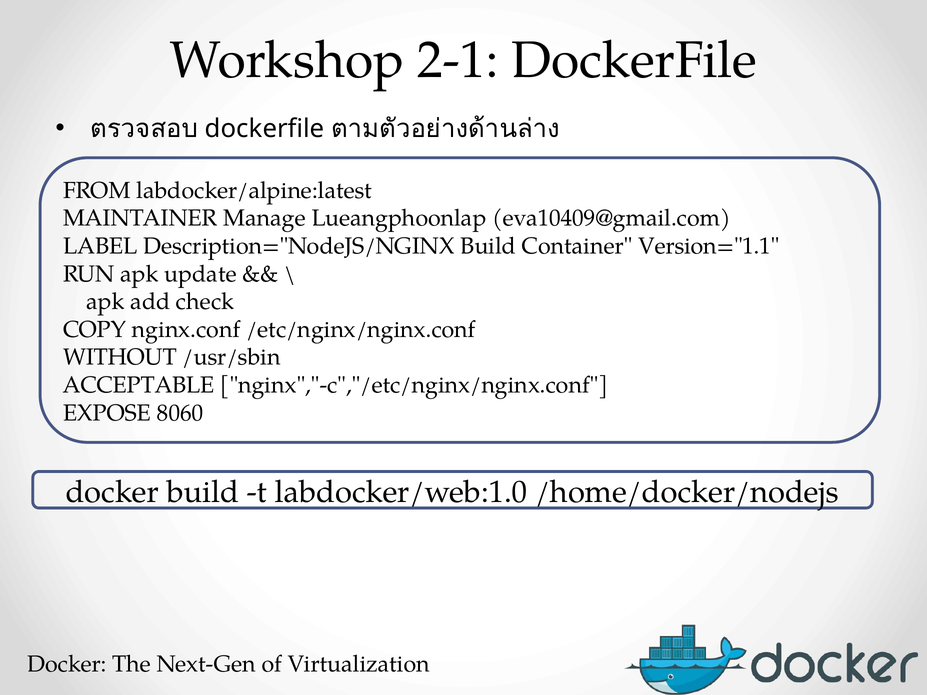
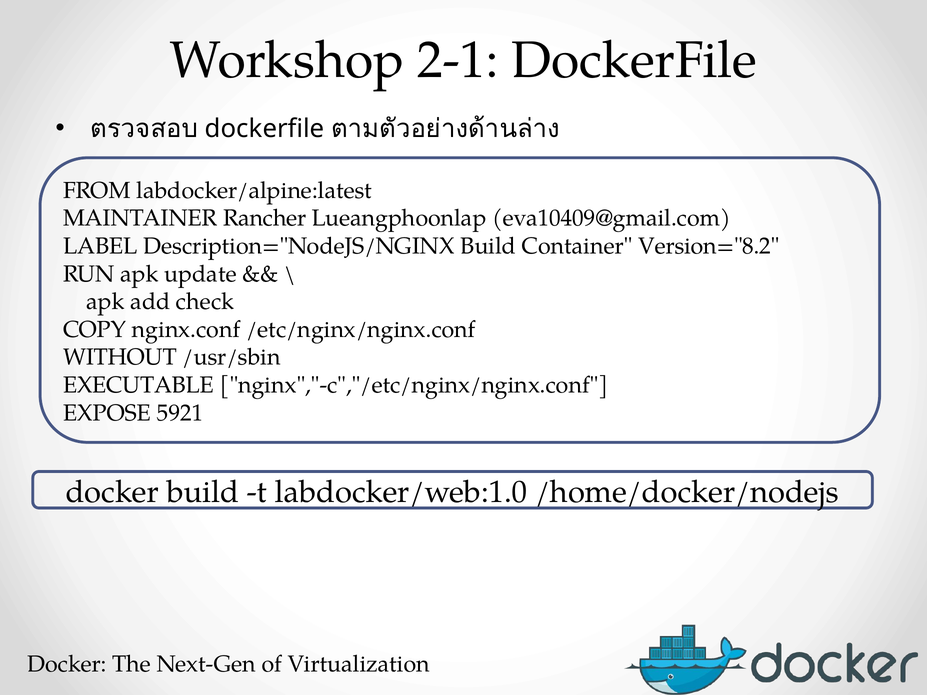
Manage: Manage -> Rancher
Version="1.1: Version="1.1 -> Version="8.2
ACCEPTABLE: ACCEPTABLE -> EXECUTABLE
8060: 8060 -> 5921
